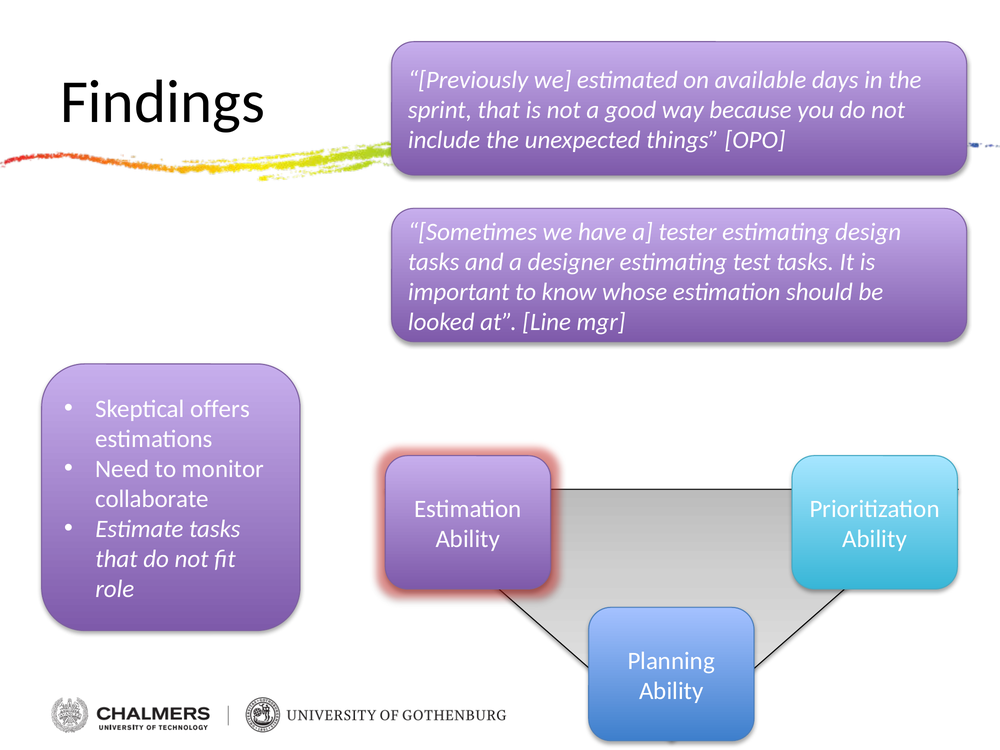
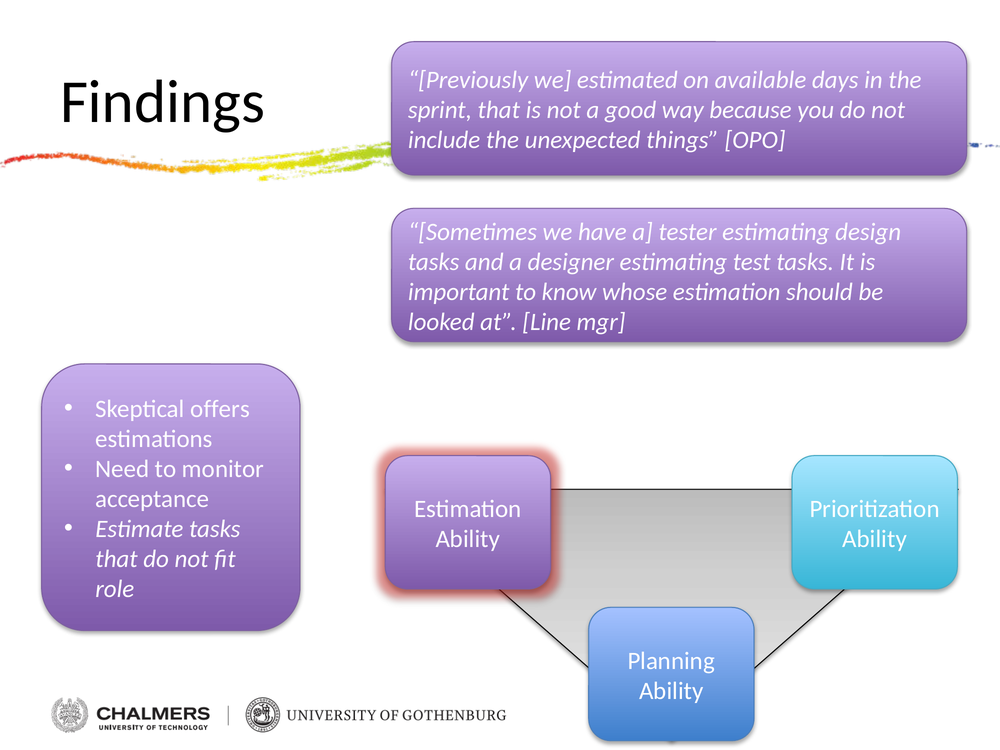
collaborate: collaborate -> acceptance
